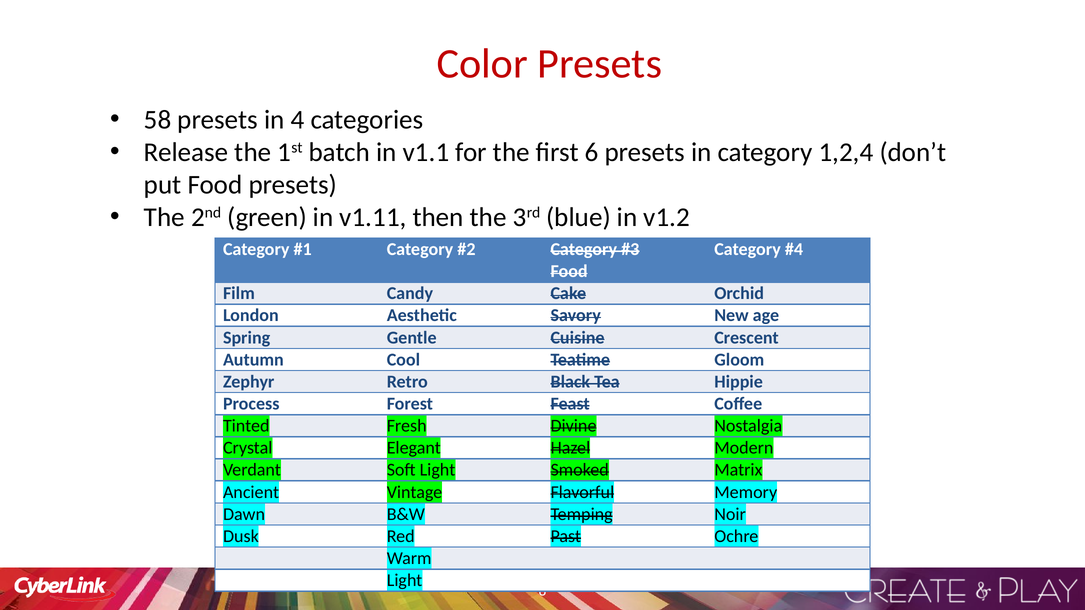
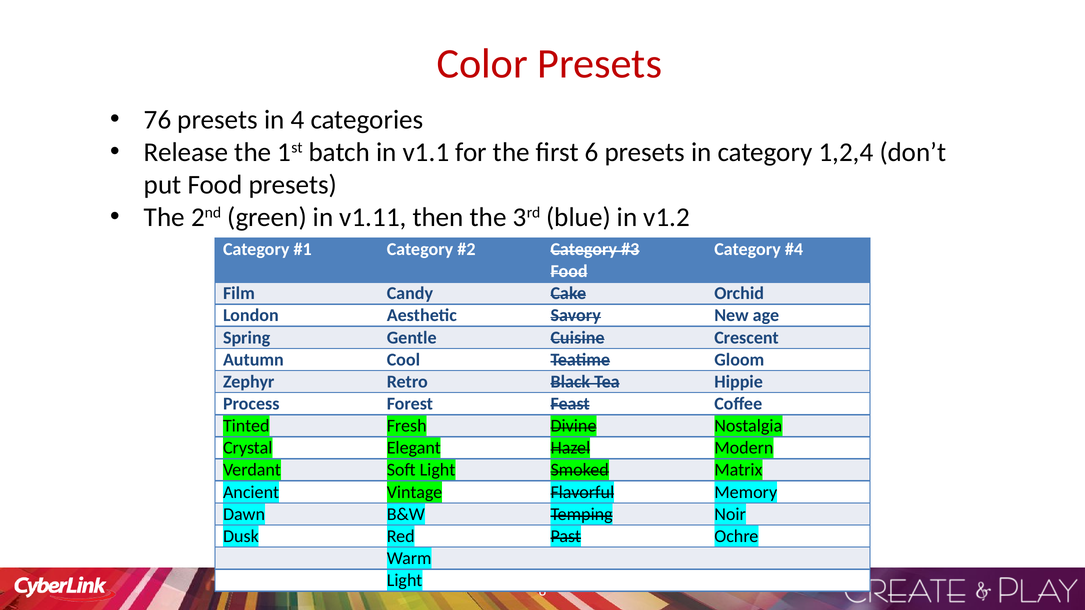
58: 58 -> 76
